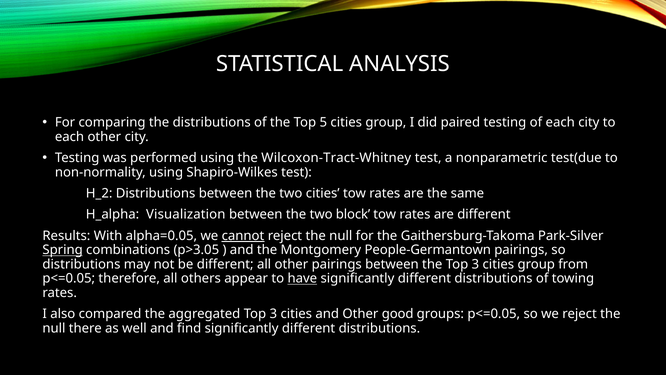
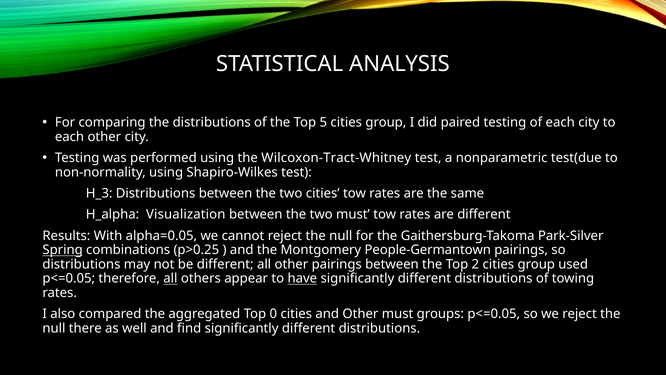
H_2: H_2 -> H_3
two block: block -> must
cannot underline: present -> none
p>3.05: p>3.05 -> p>0.25
the Top 3: 3 -> 2
from: from -> used
all at (170, 278) underline: none -> present
aggregated Top 3: 3 -> 0
Other good: good -> must
